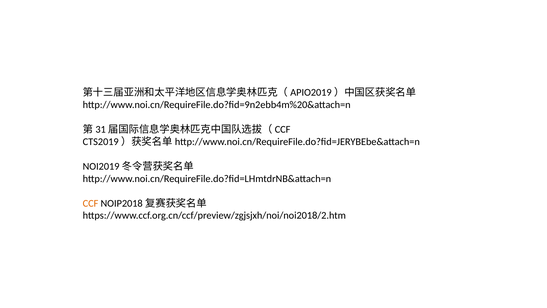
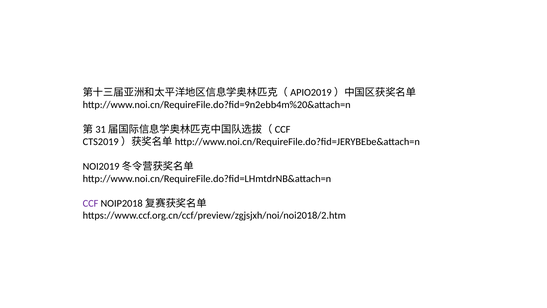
CCF colour: orange -> purple
